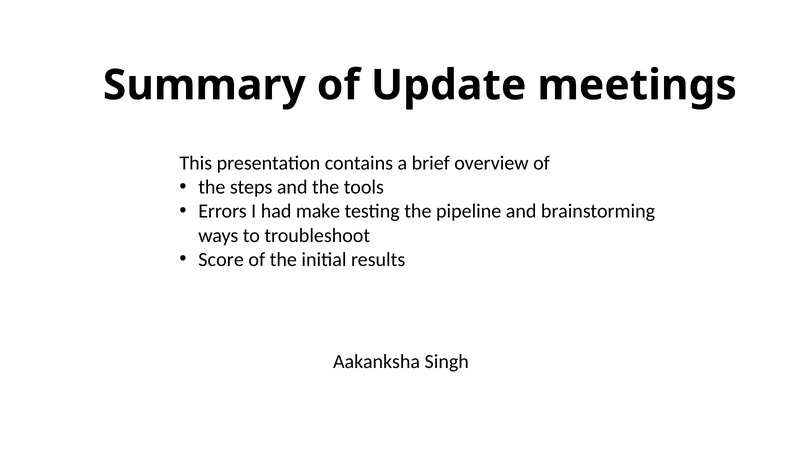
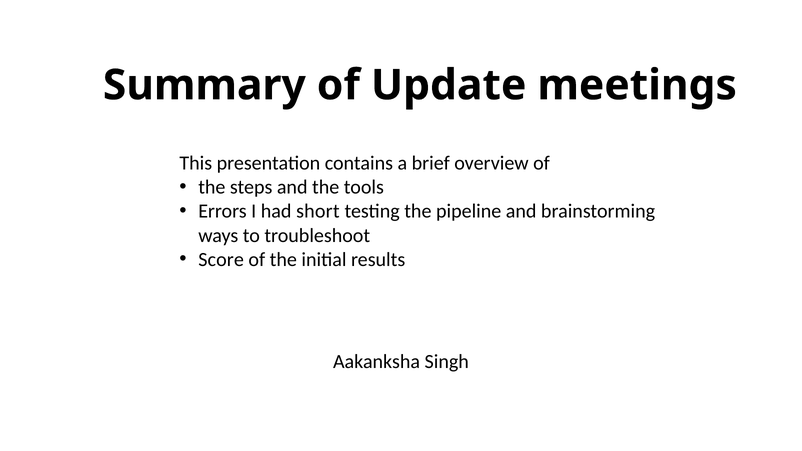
make: make -> short
